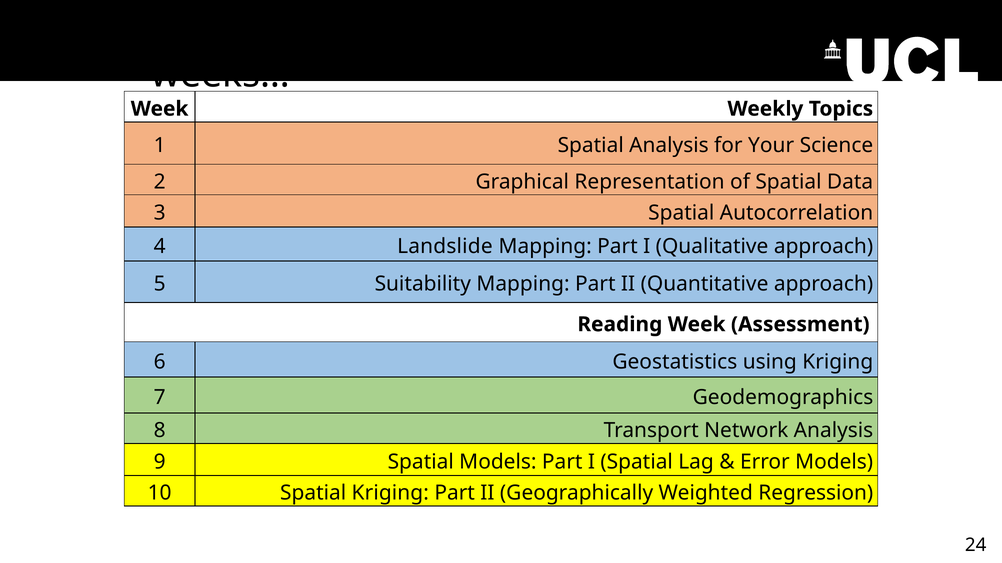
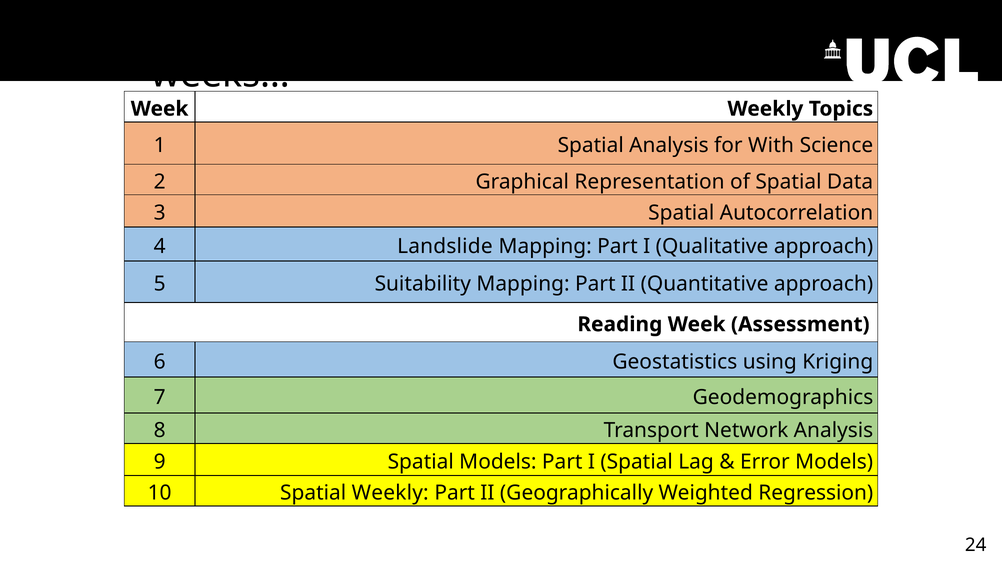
Your: Your -> With
Spatial Kriging: Kriging -> Weekly
